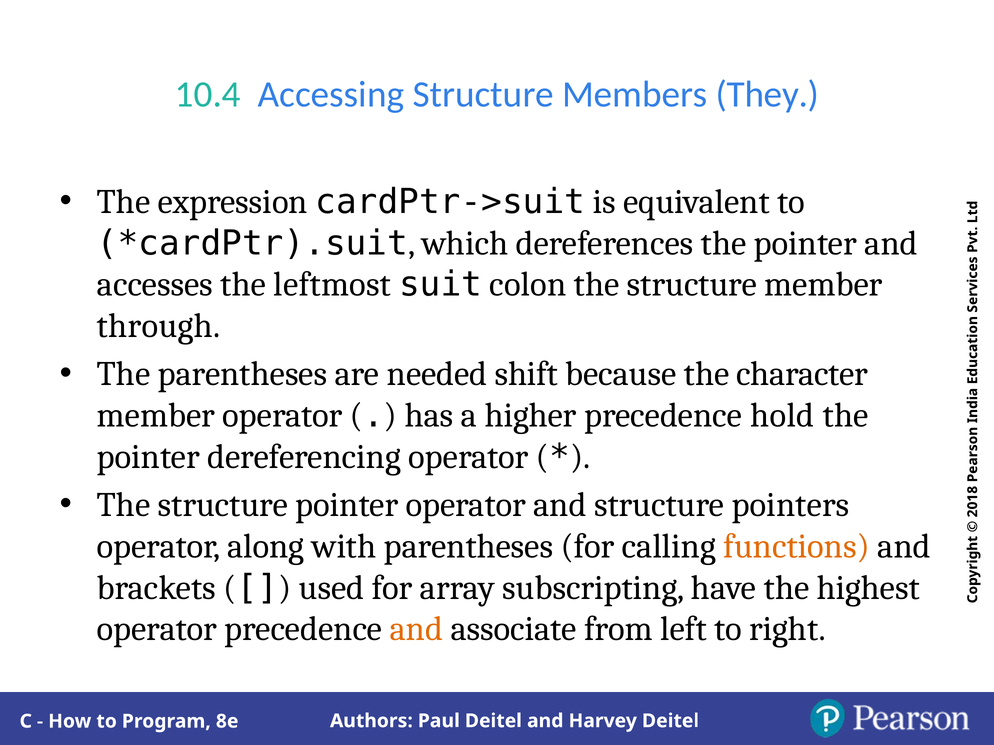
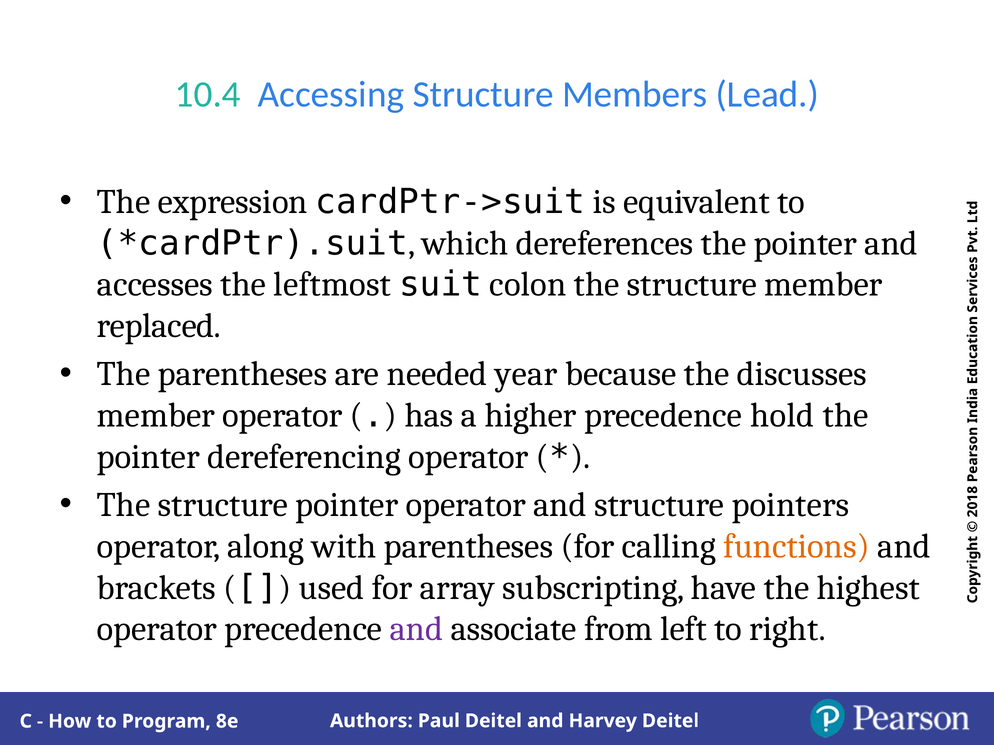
They: They -> Lead
through: through -> replaced
shift: shift -> year
character: character -> discusses
and at (416, 629) colour: orange -> purple
